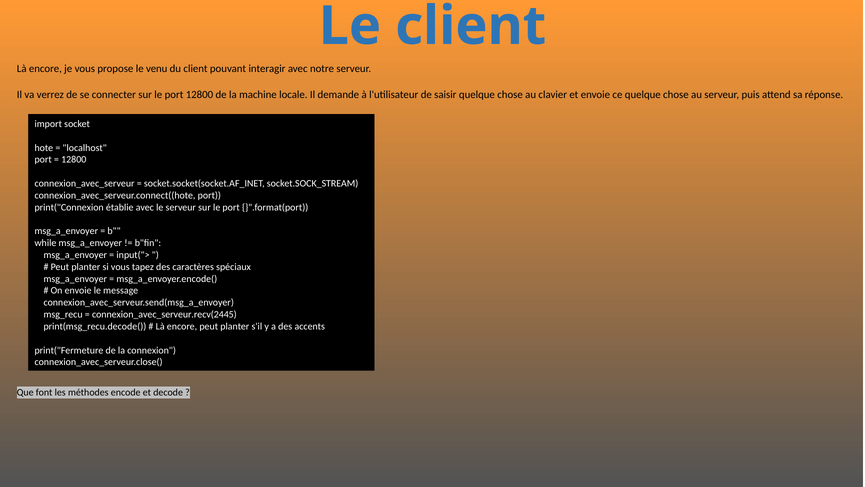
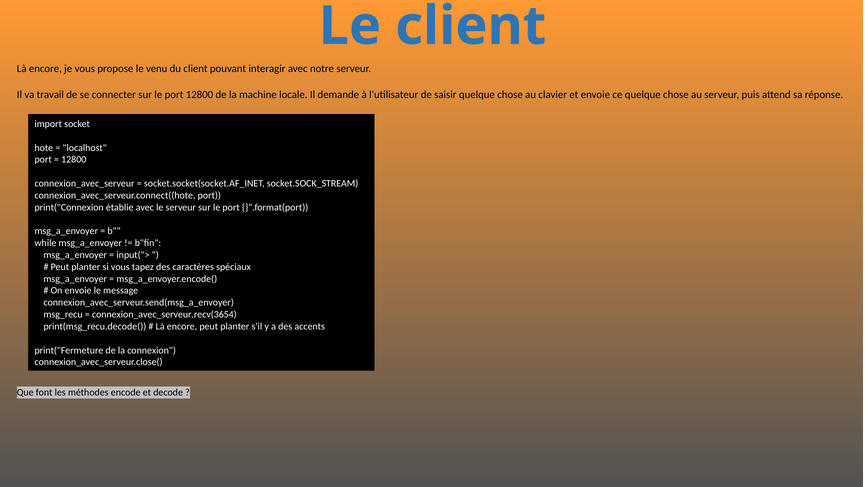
verrez: verrez -> travail
connexion_avec_serveur.recv(2445: connexion_avec_serveur.recv(2445 -> connexion_avec_serveur.recv(3654
